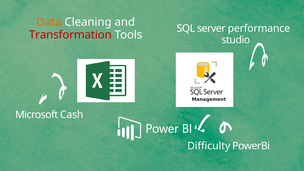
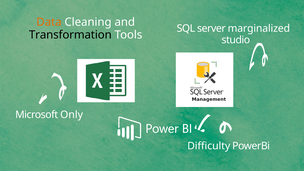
performance: performance -> marginalized
Transformation colour: red -> black
Cash: Cash -> Only
